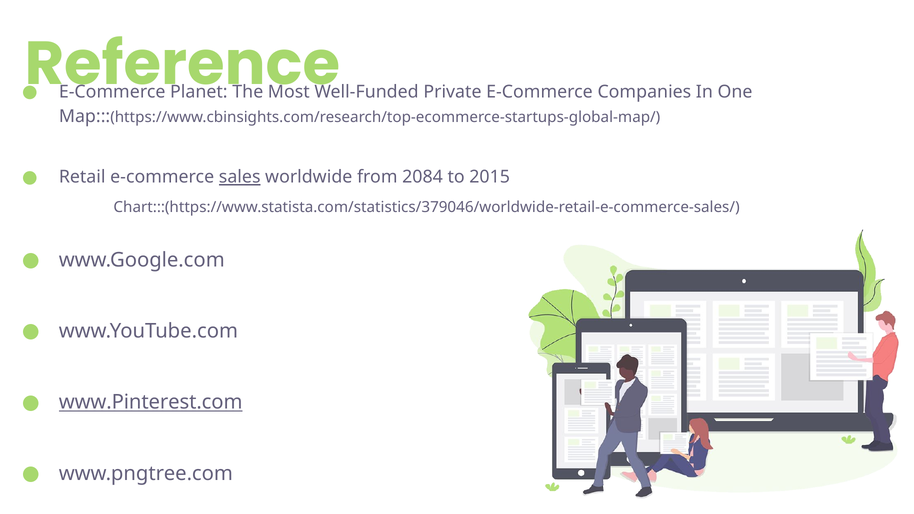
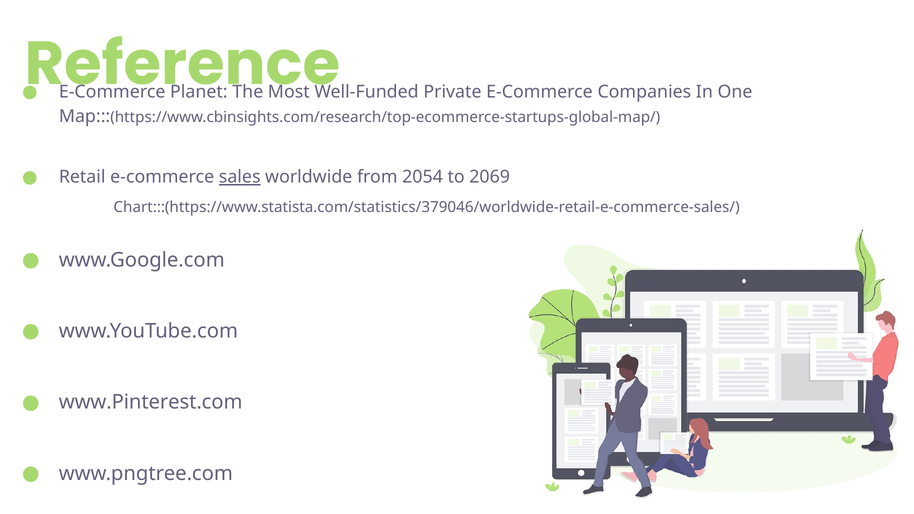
2084: 2084 -> 2054
2015: 2015 -> 2069
www.Pinterest.com underline: present -> none
